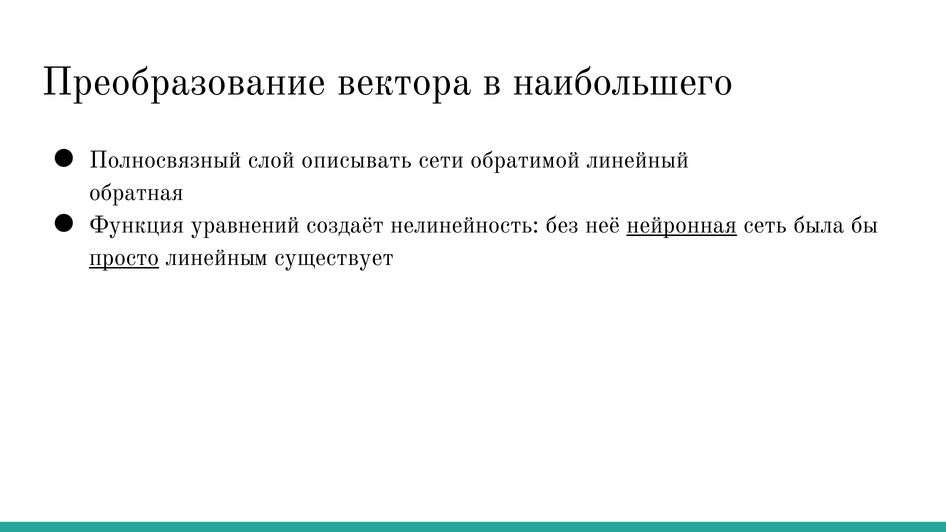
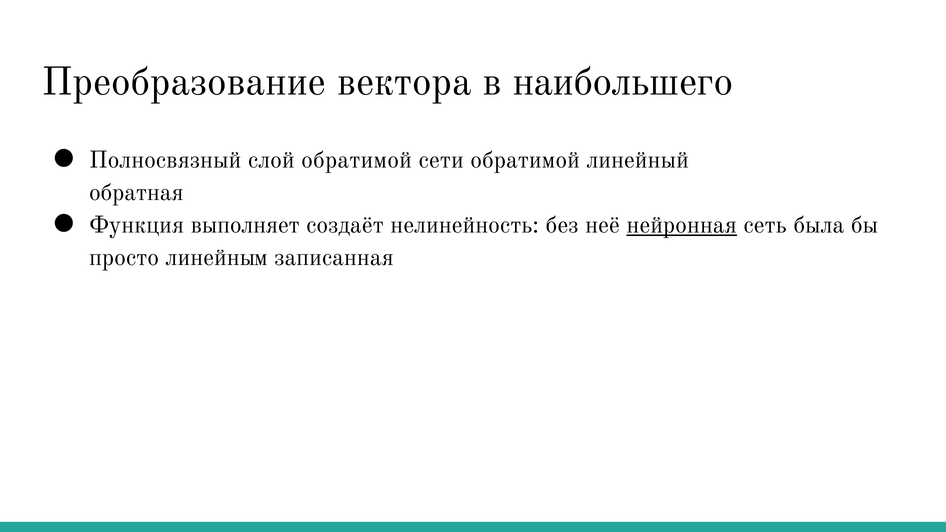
слой описывать: описывать -> обратимой
уравнений: уравнений -> выполняет
просто underline: present -> none
существует: существует -> записанная
